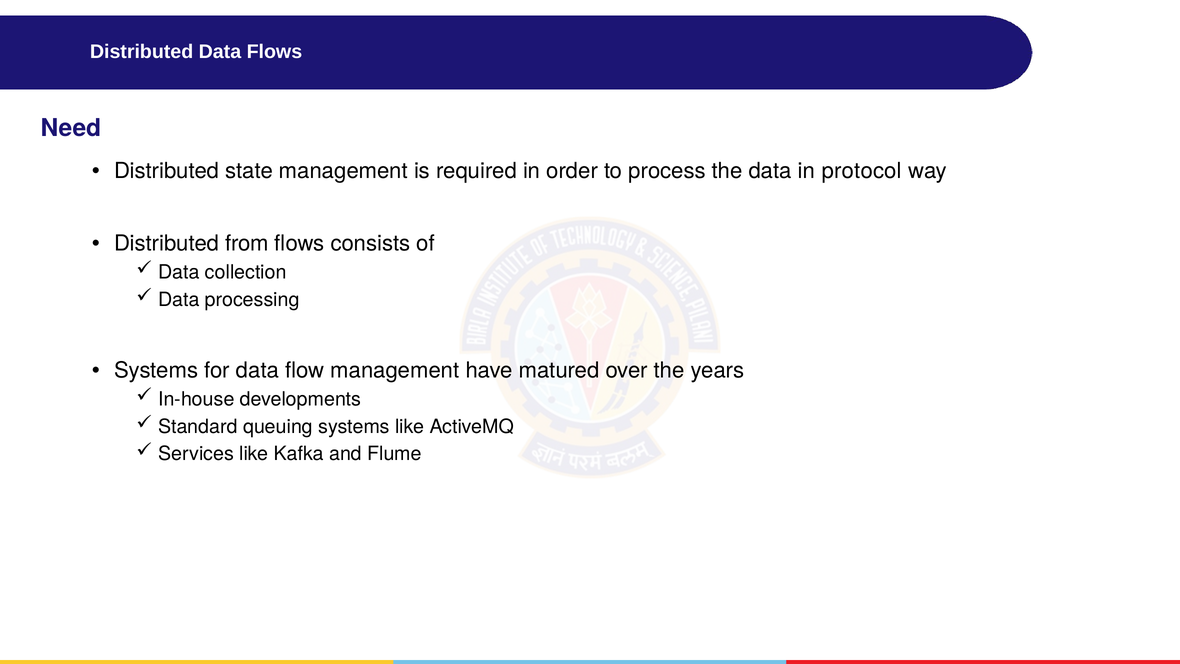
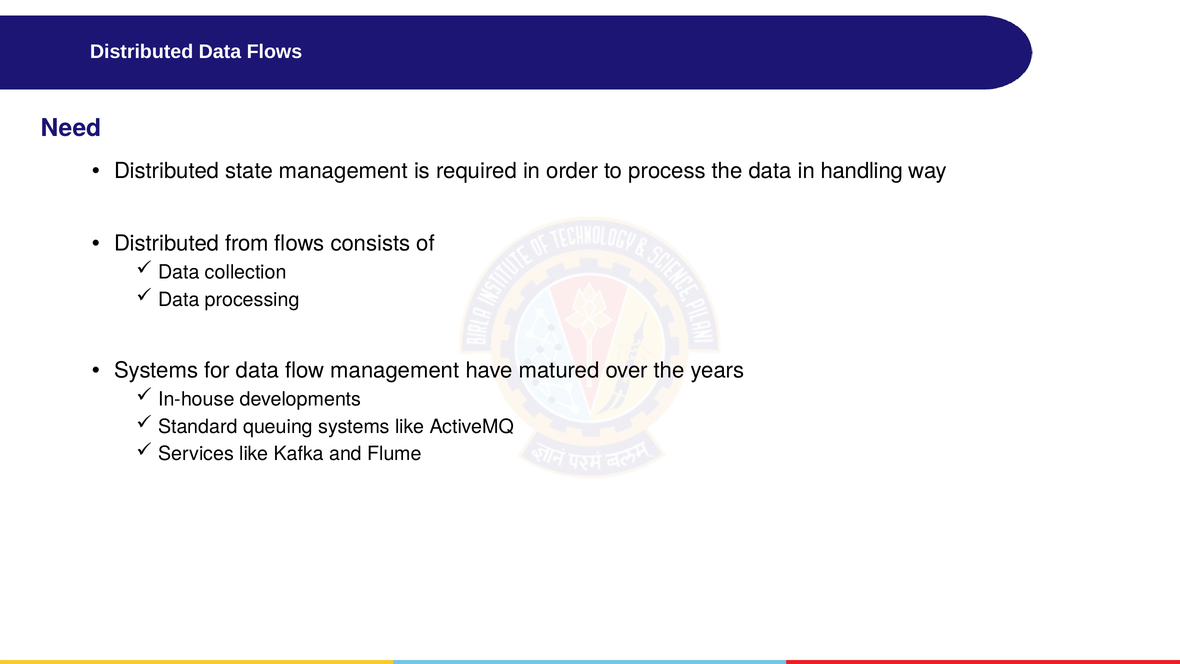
protocol: protocol -> handling
